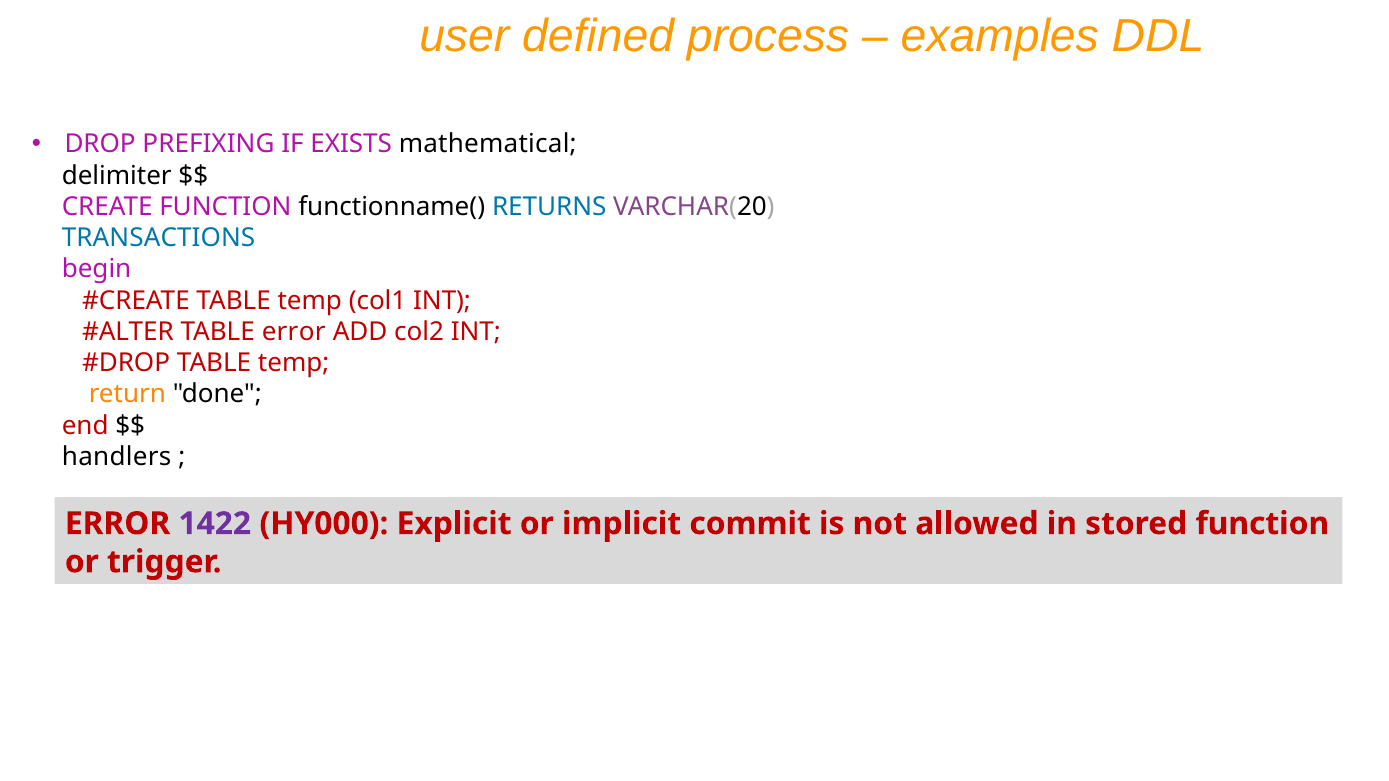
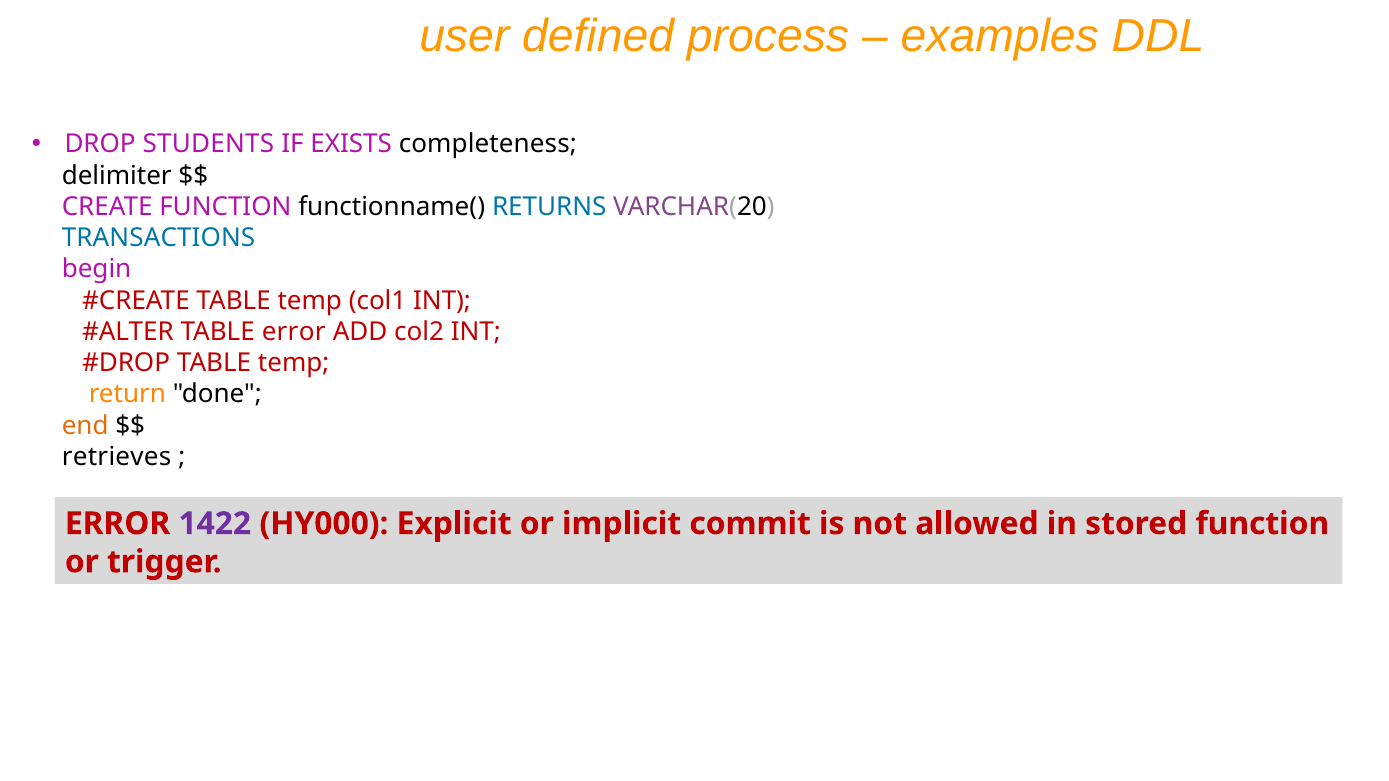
PREFIXING: PREFIXING -> STUDENTS
mathematical: mathematical -> completeness
end colour: red -> orange
handlers: handlers -> retrieves
